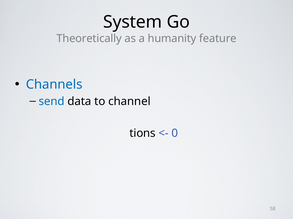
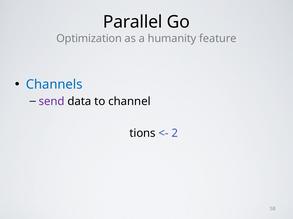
System: System -> Parallel
Theoretically: Theoretically -> Optimization
send colour: blue -> purple
0: 0 -> 2
